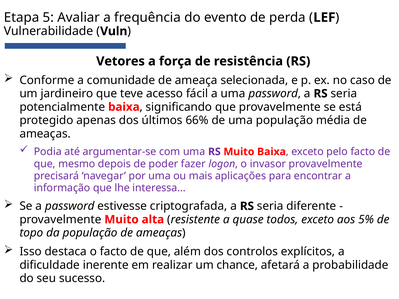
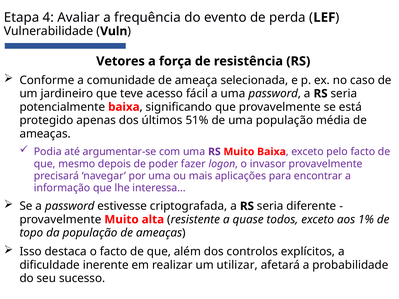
5: 5 -> 4
66%: 66% -> 51%
5%: 5% -> 1%
chance: chance -> utilizar
